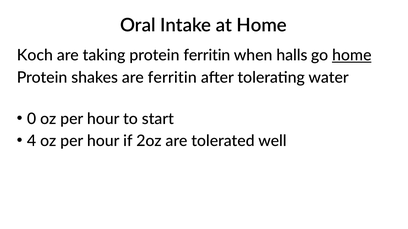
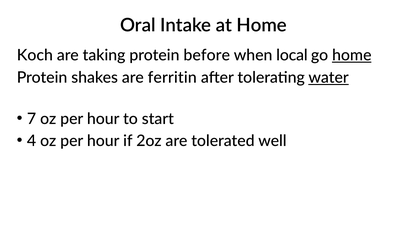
protein ferritin: ferritin -> before
halls: halls -> local
water underline: none -> present
0: 0 -> 7
